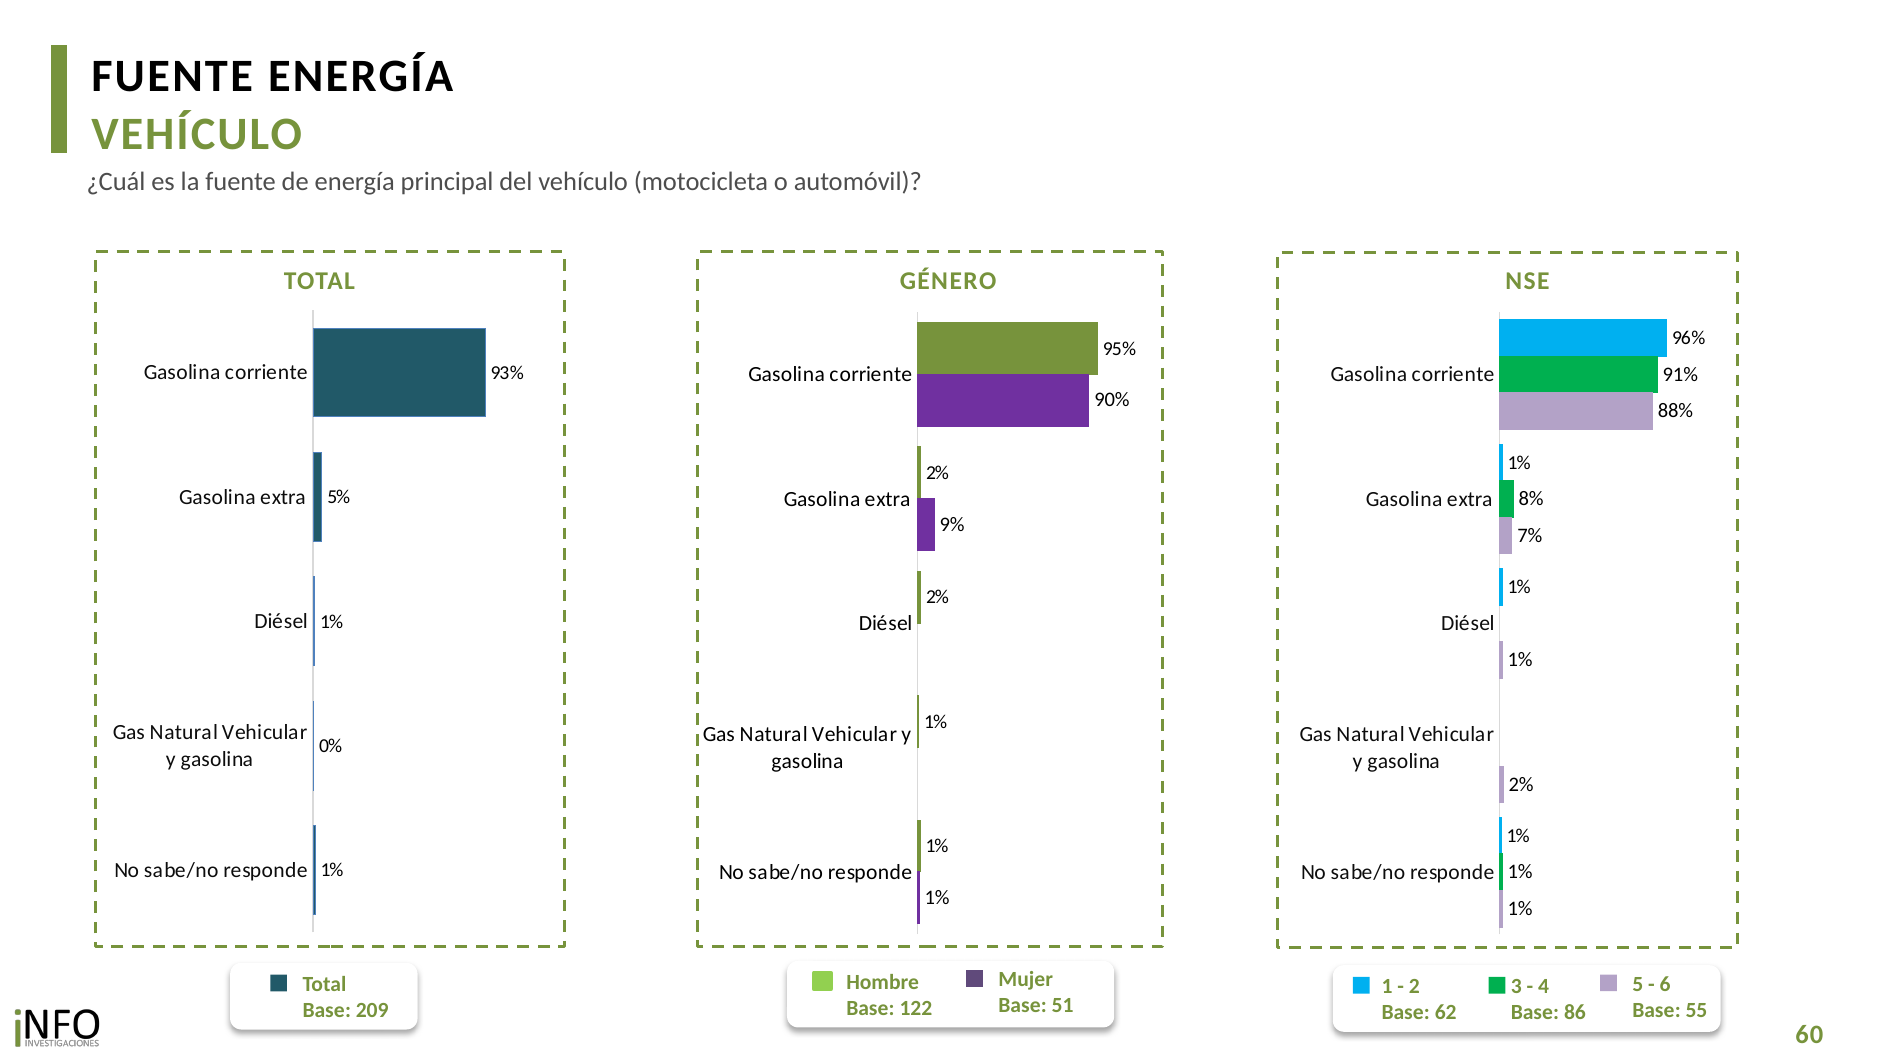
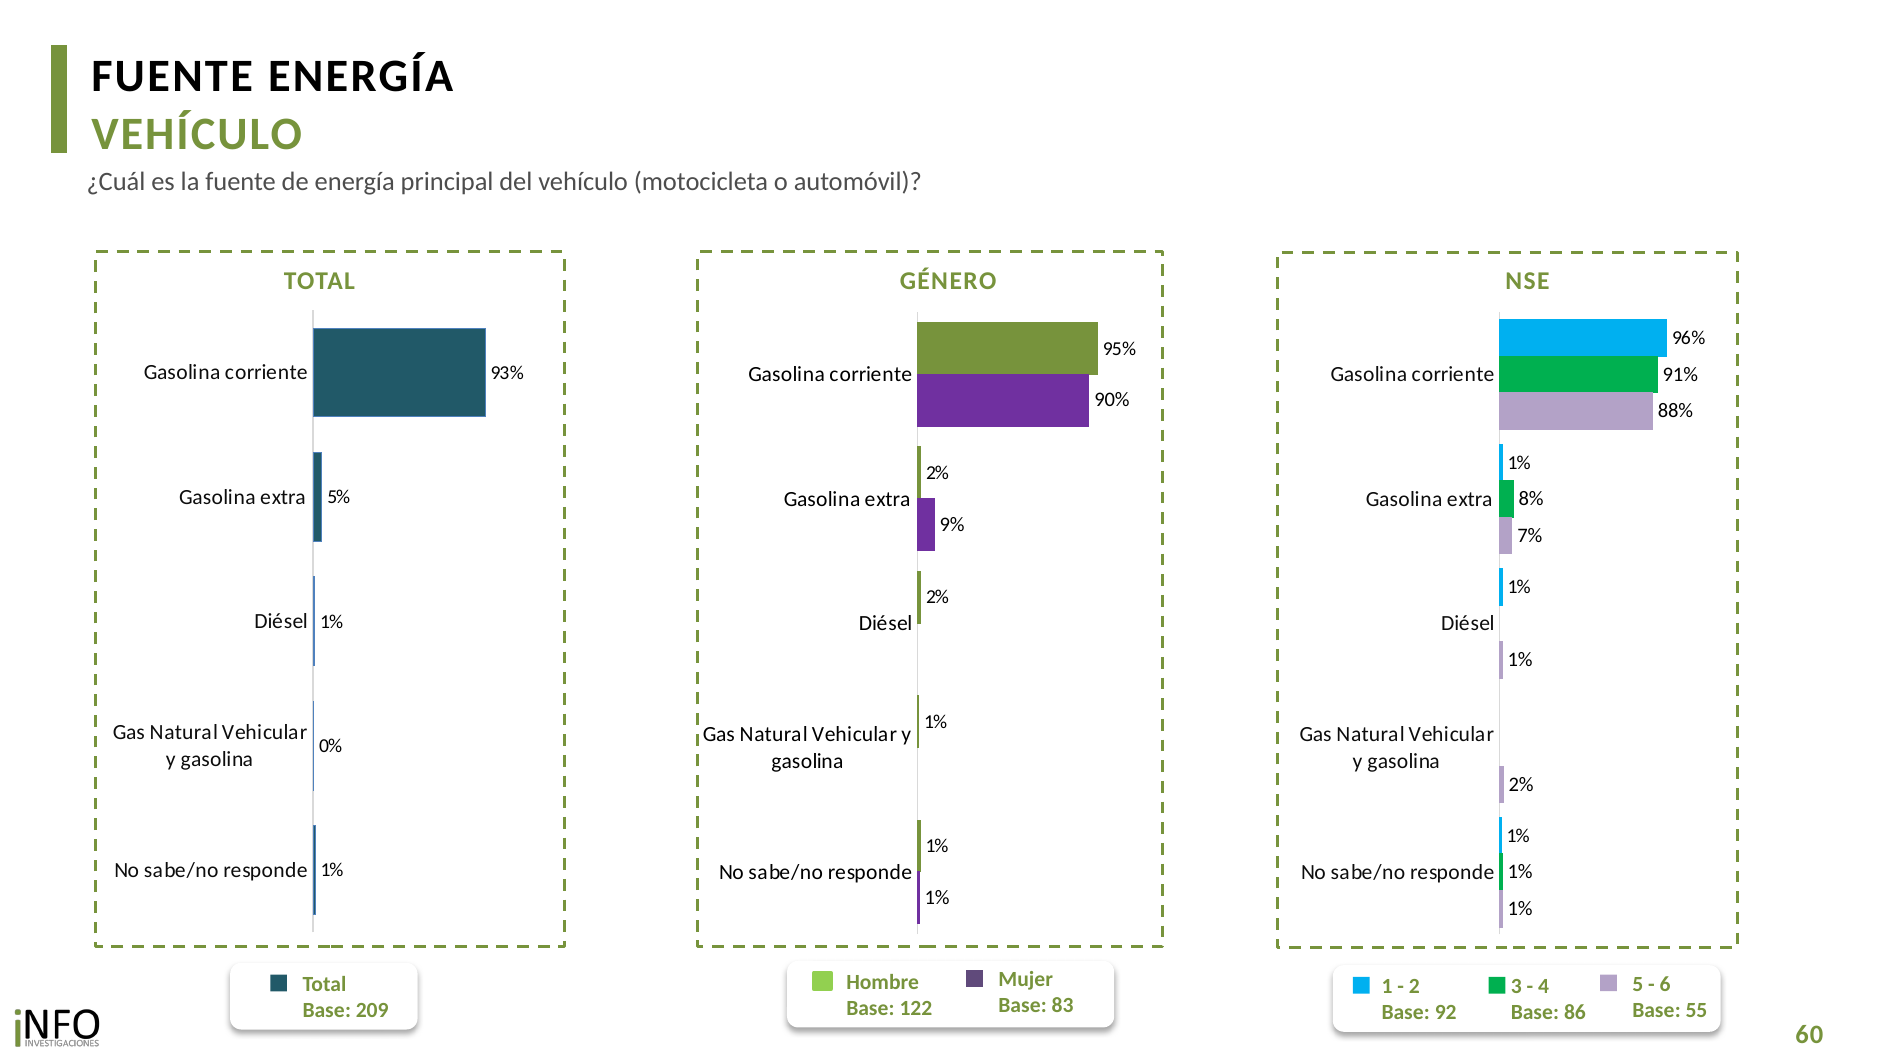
51: 51 -> 83
62: 62 -> 92
